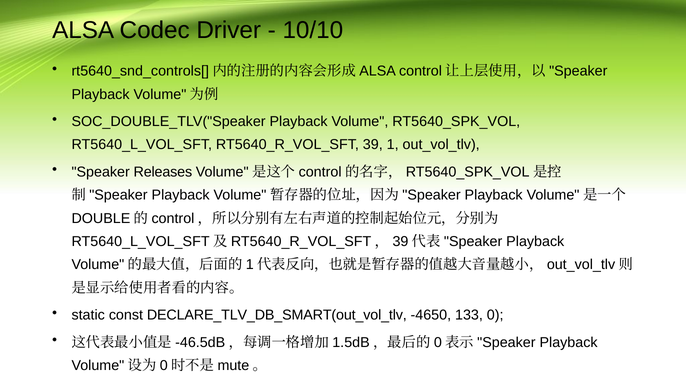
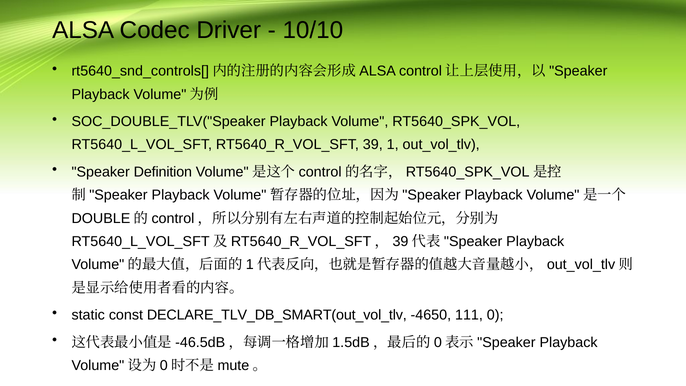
Releases: Releases -> Definition
133: 133 -> 111
